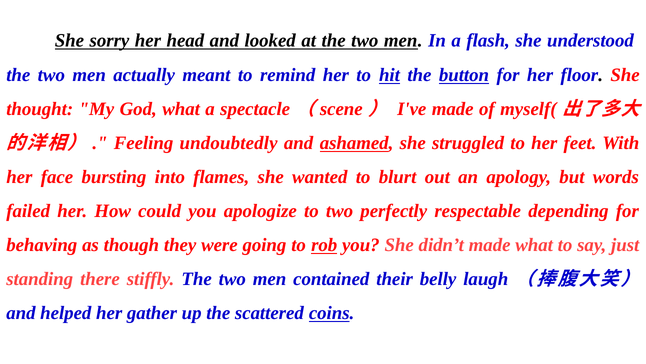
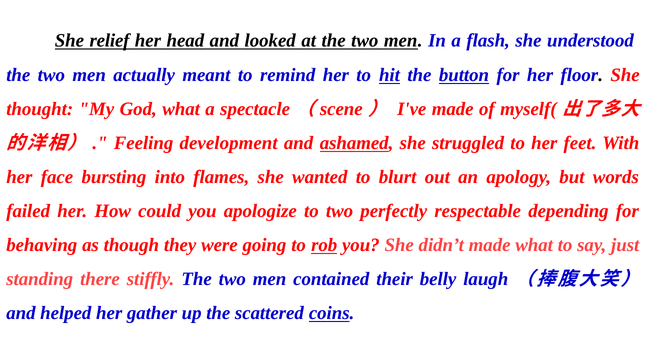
sorry: sorry -> relief
undoubtedly: undoubtedly -> development
